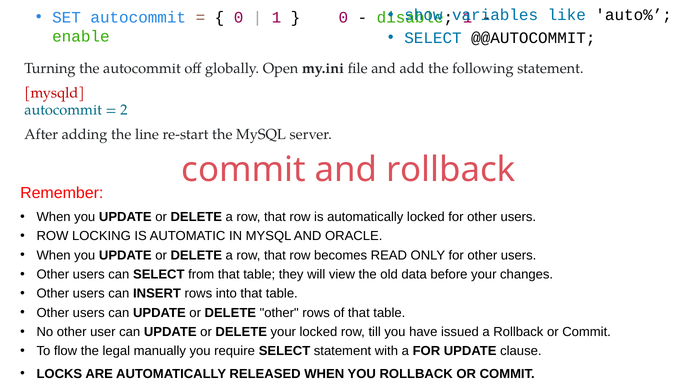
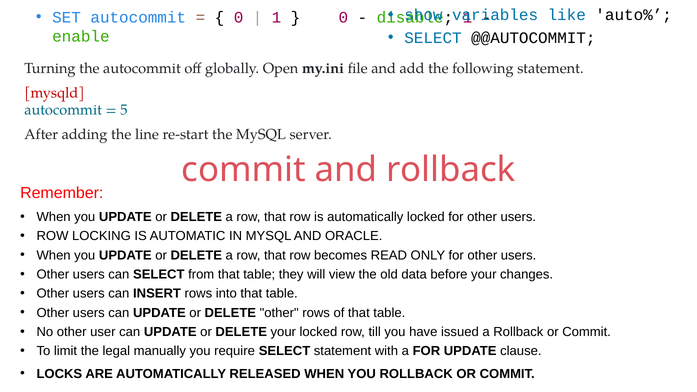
2: 2 -> 5
flow: flow -> limit
